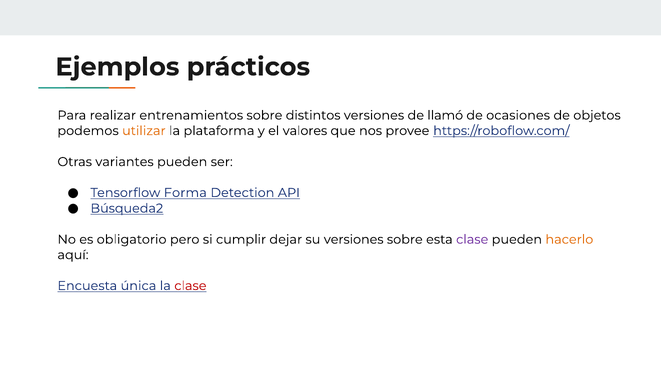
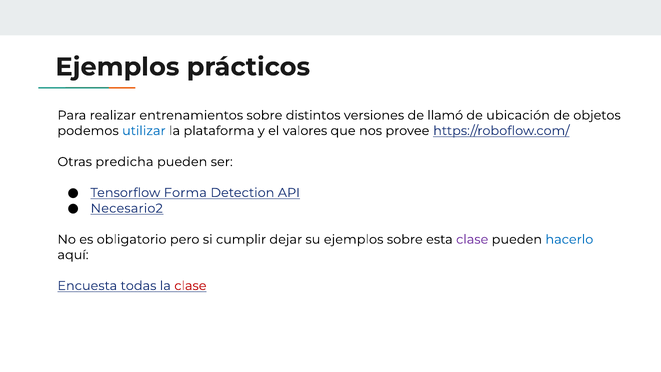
ocasiones: ocasiones -> ubicación
utilizar colour: orange -> blue
variantes: variantes -> predicha
Búsqueda2: Búsqueda2 -> Necesario2
su versiones: versiones -> ejemplos
hacerlo colour: orange -> blue
única: única -> todas
